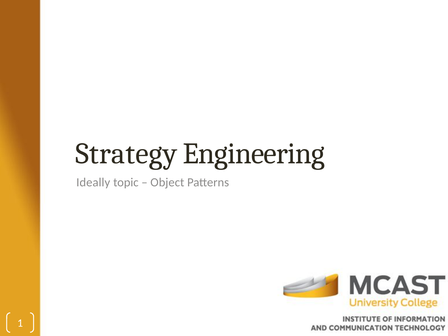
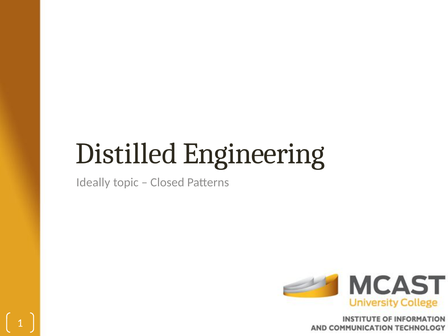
Strategy: Strategy -> Distilled
Object: Object -> Closed
